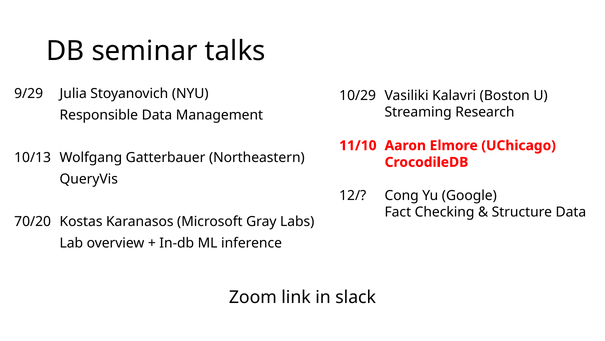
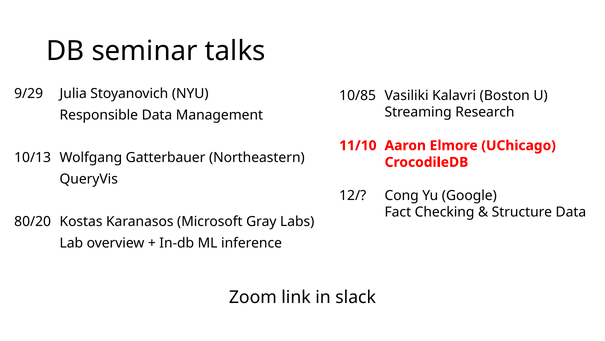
10/29: 10/29 -> 10/85
70/20: 70/20 -> 80/20
